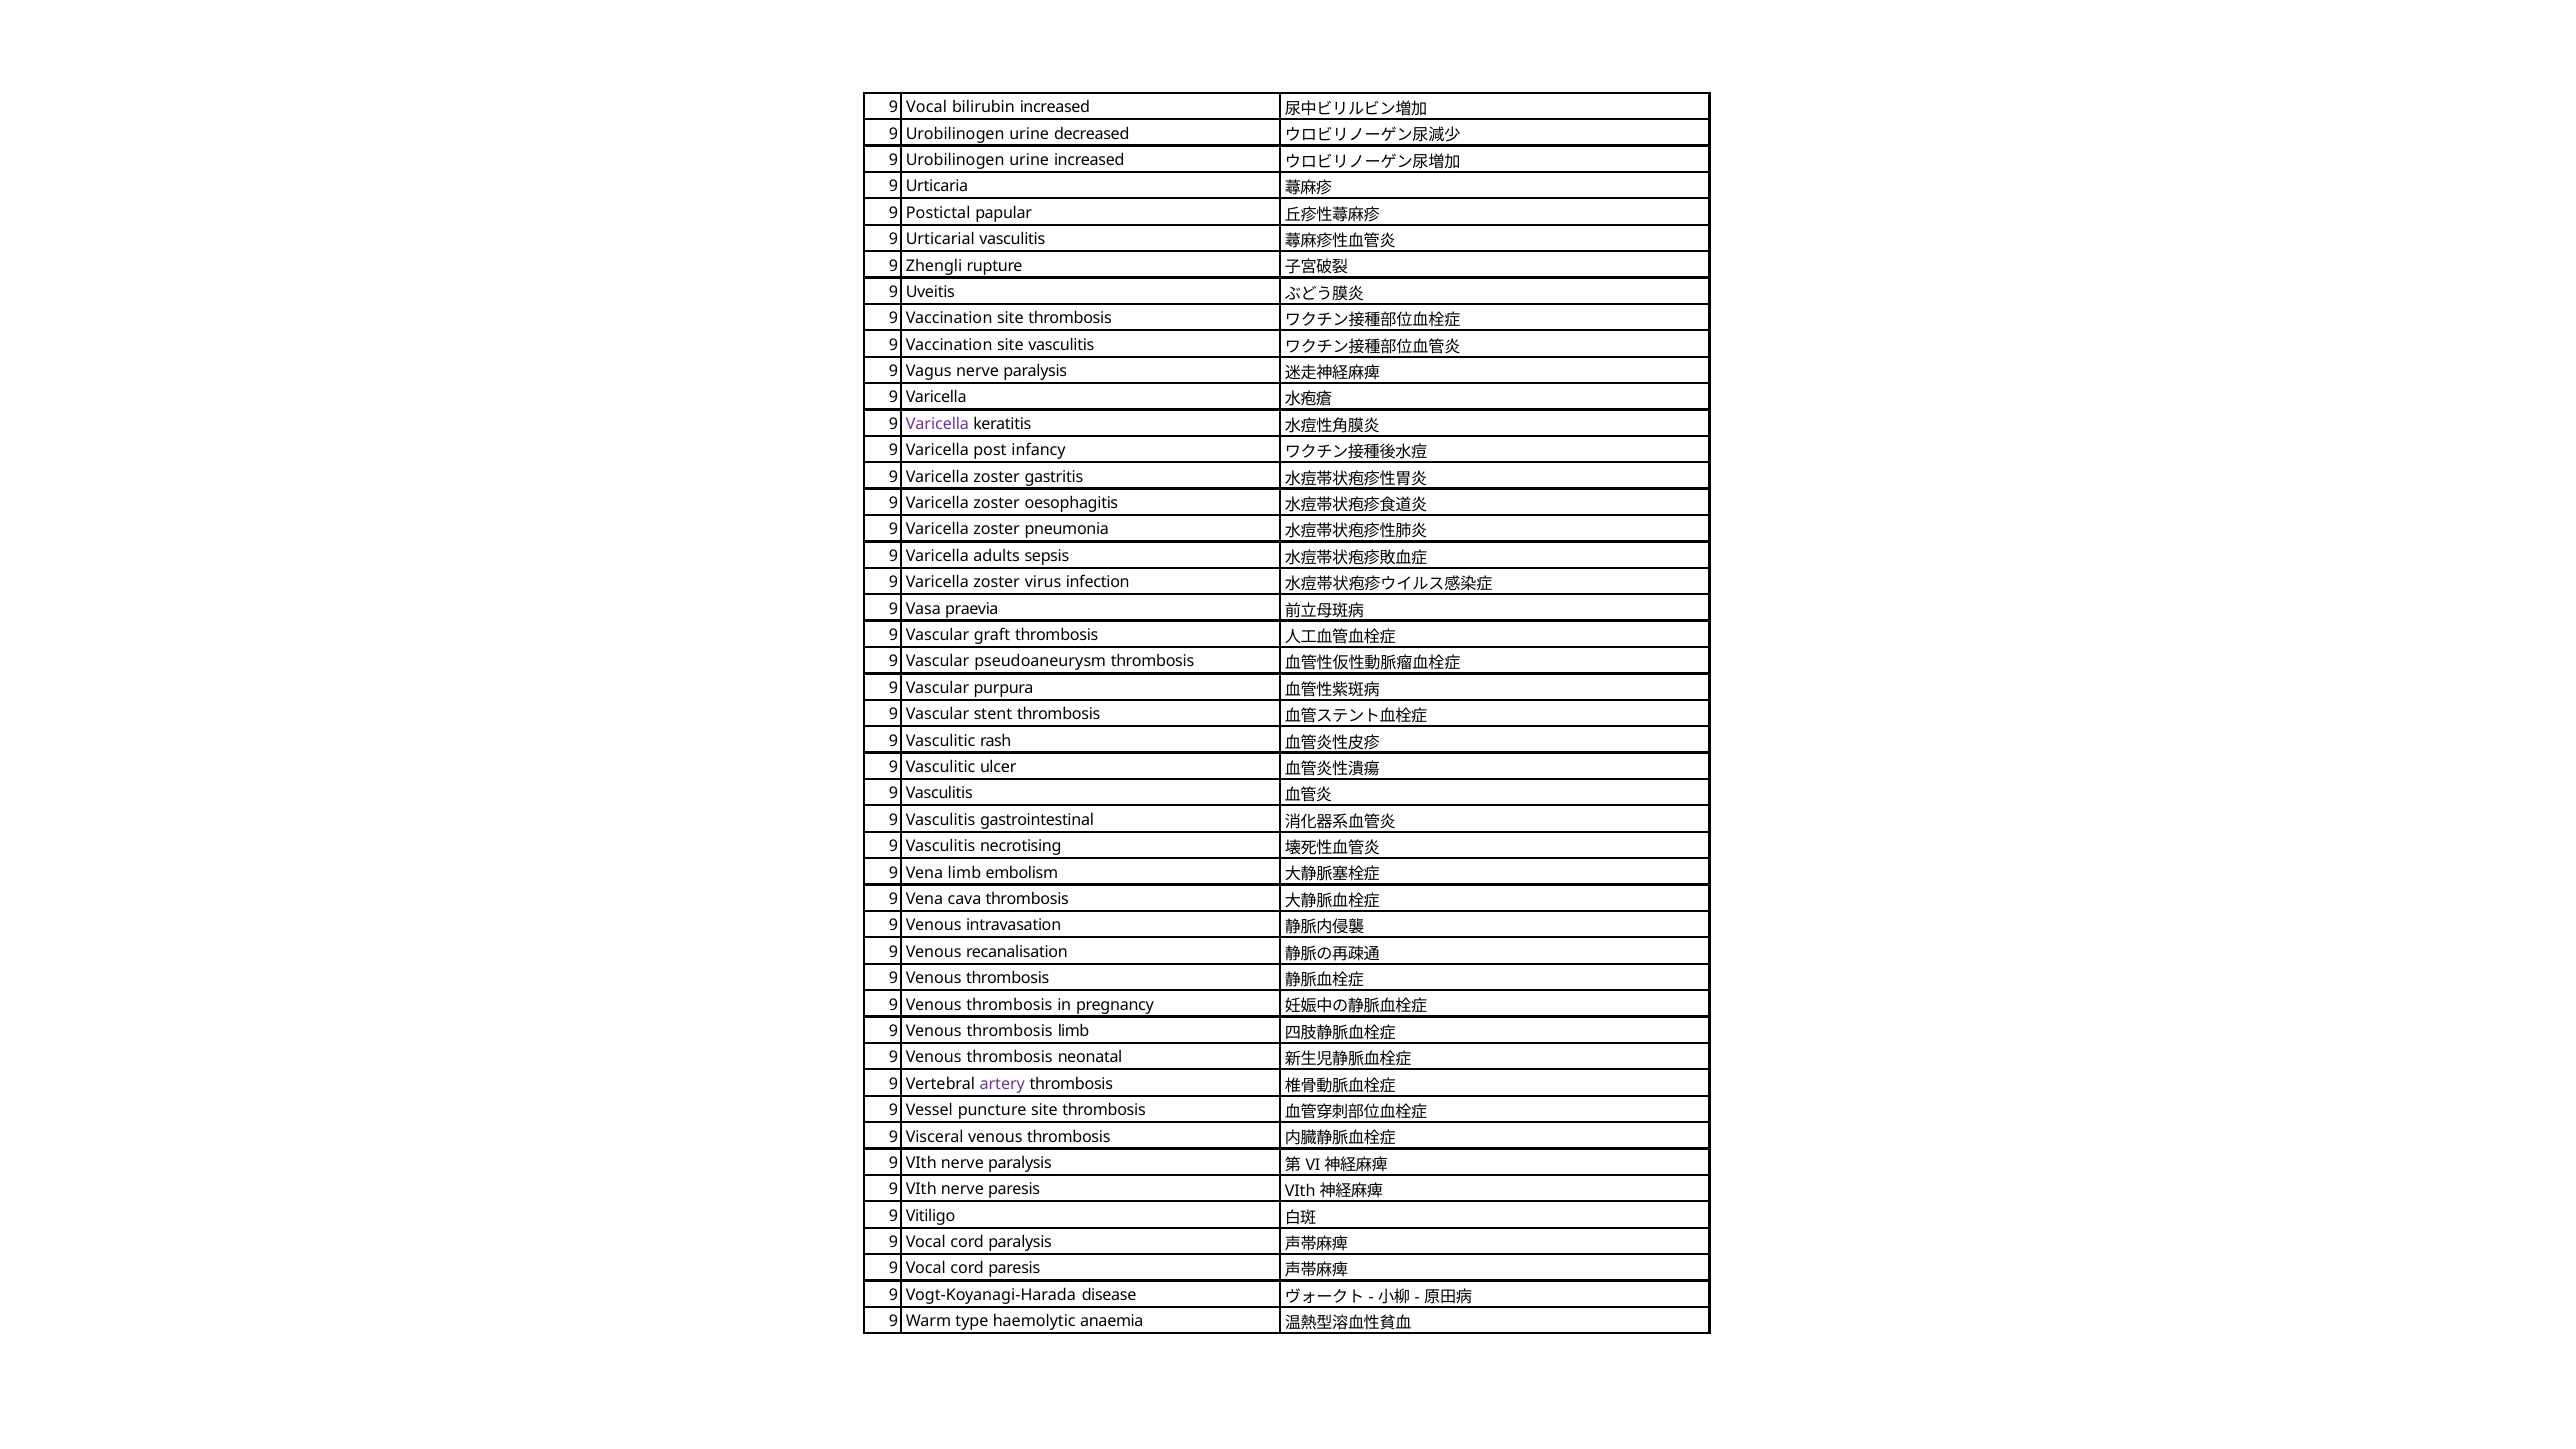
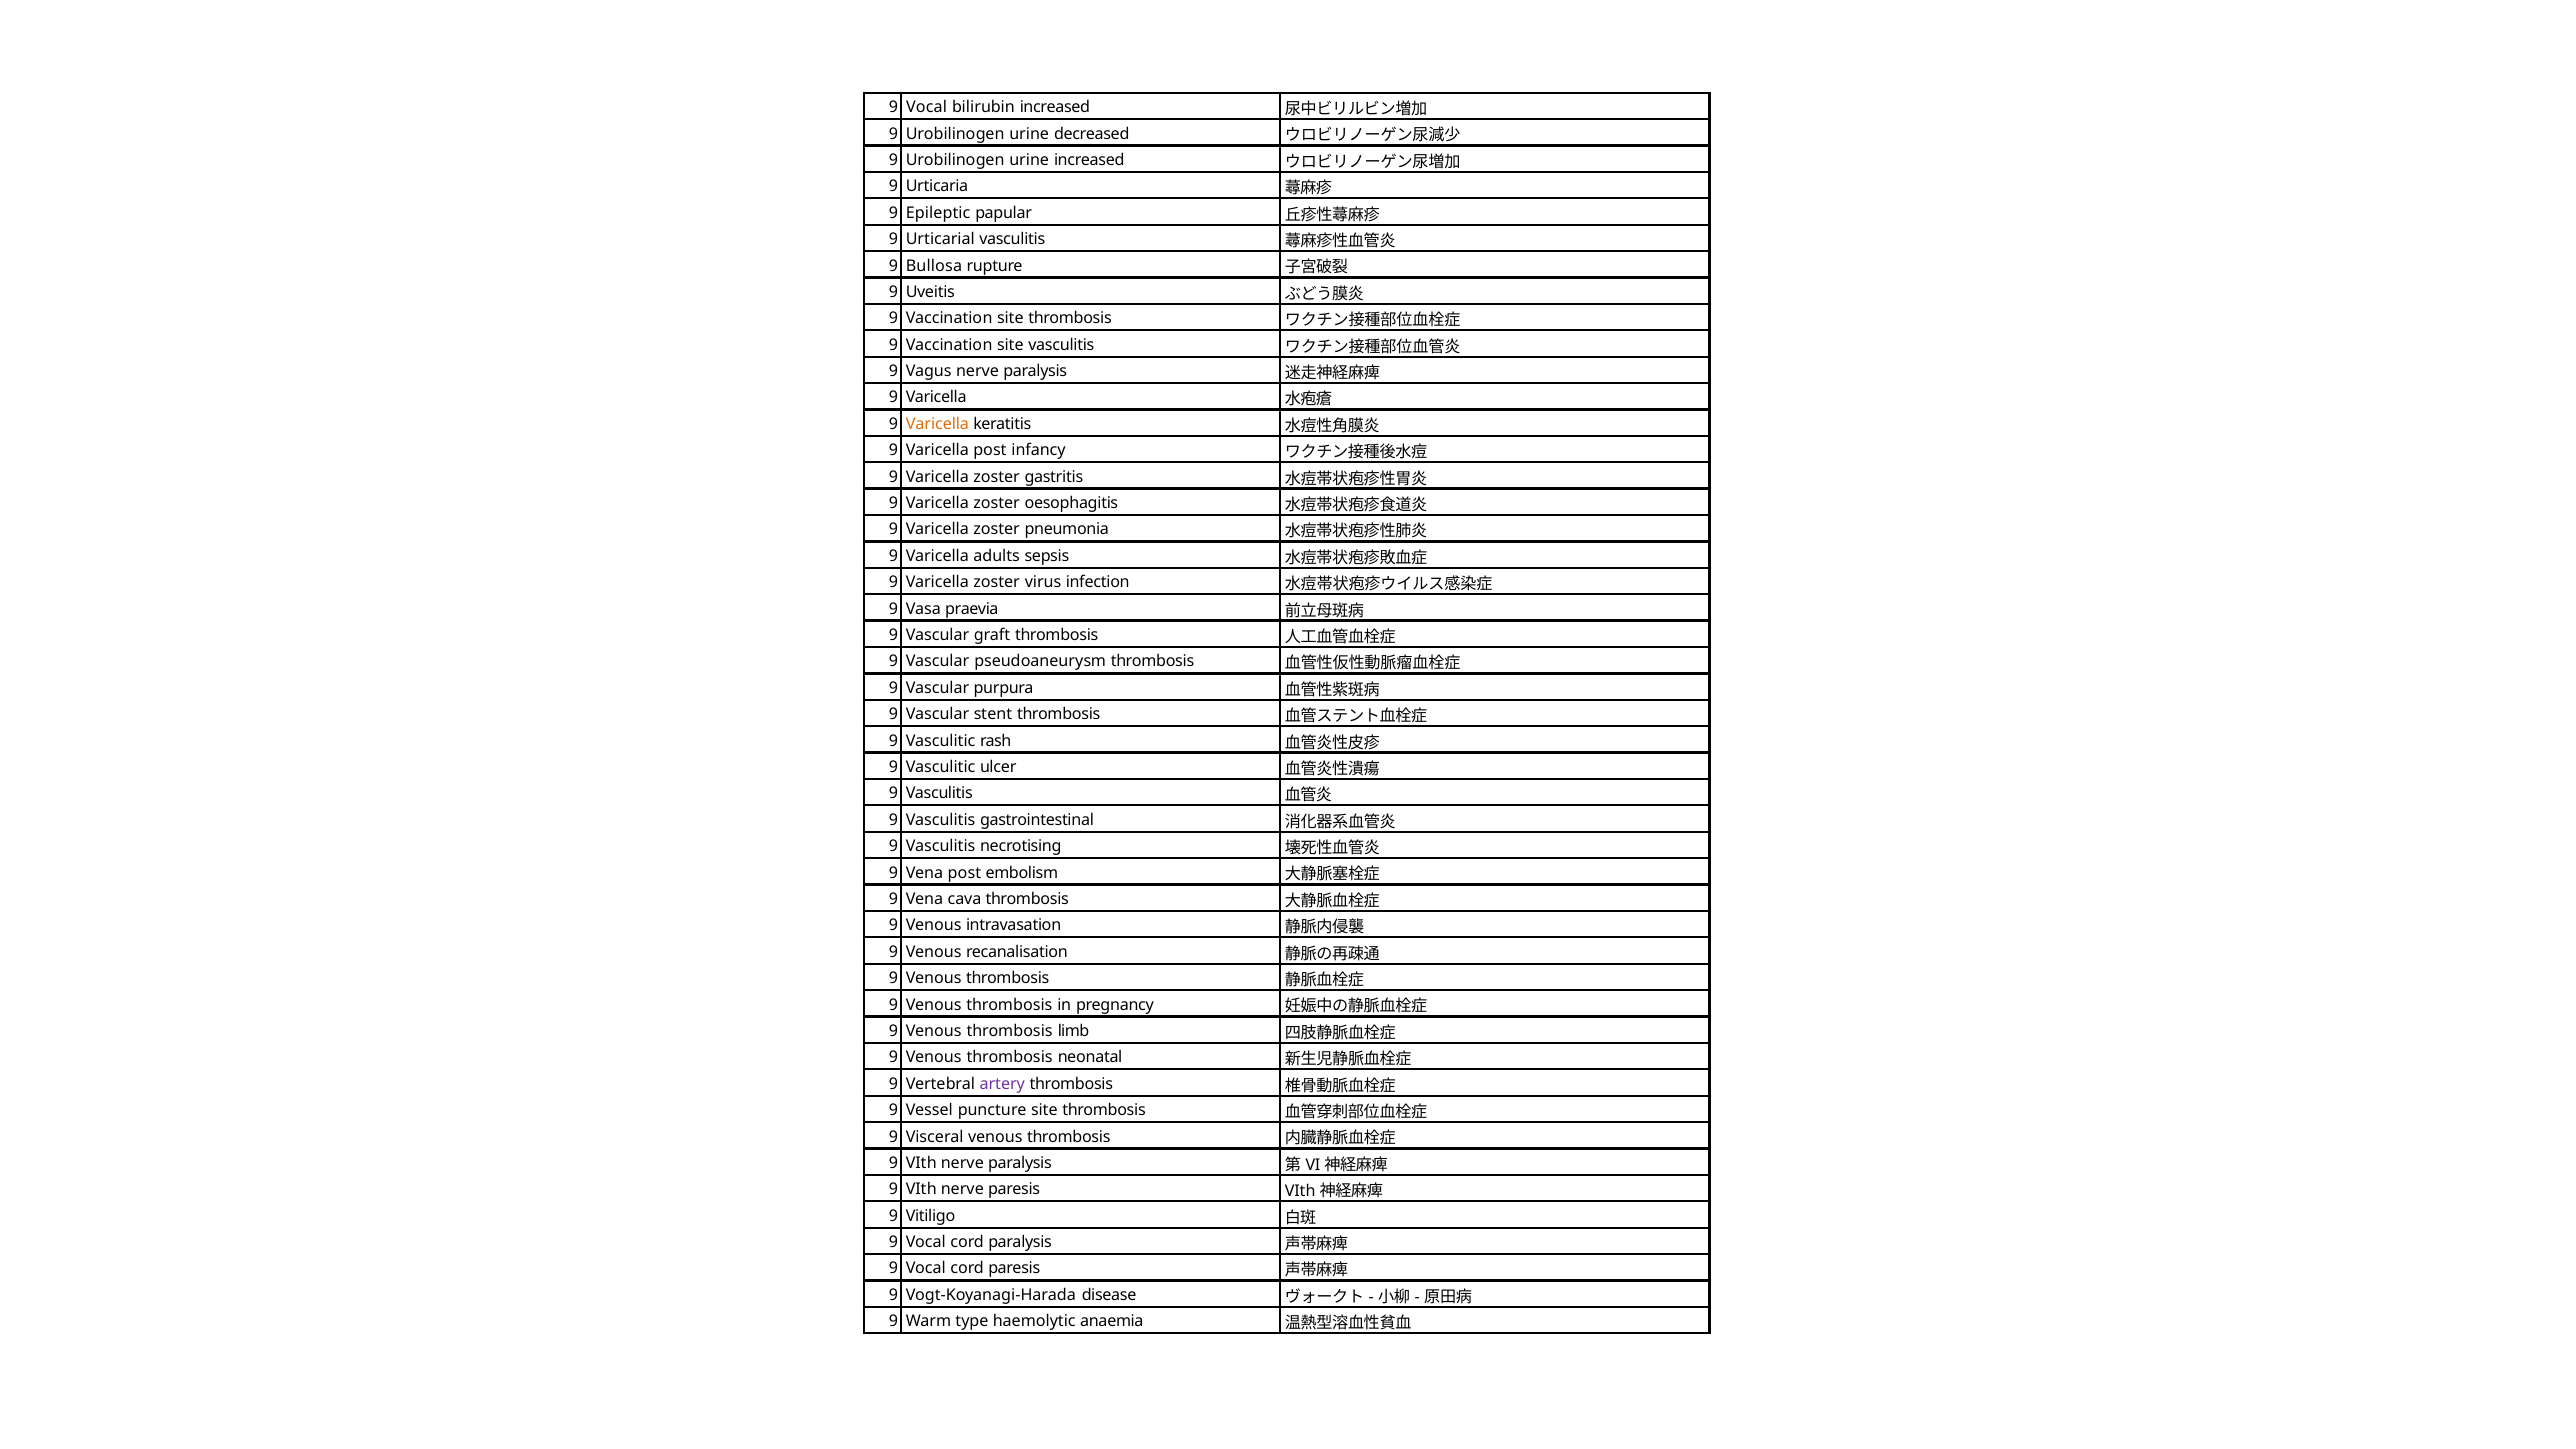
Postictal: Postictal -> Epileptic
Zhengli: Zhengli -> Bullosa
Varicella at (937, 424) colour: purple -> orange
Vena limb: limb -> post
